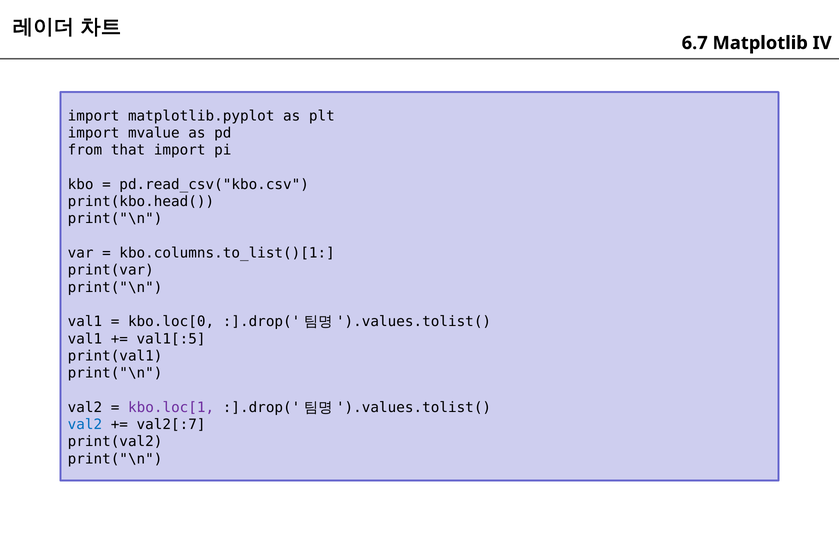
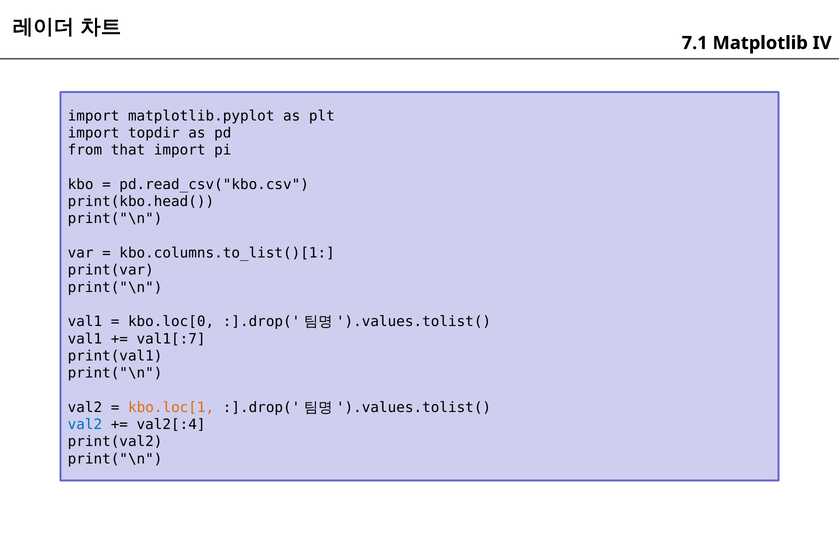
6.7: 6.7 -> 7.1
mvalue: mvalue -> topdir
val1[:5: val1[:5 -> val1[:7
kbo.loc[1 colour: purple -> orange
val2[:7: val2[:7 -> val2[:4
